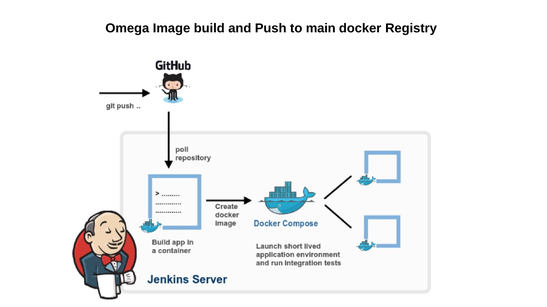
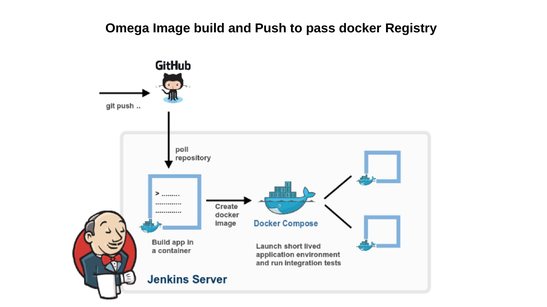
main: main -> pass
